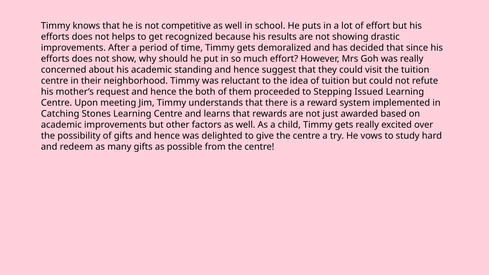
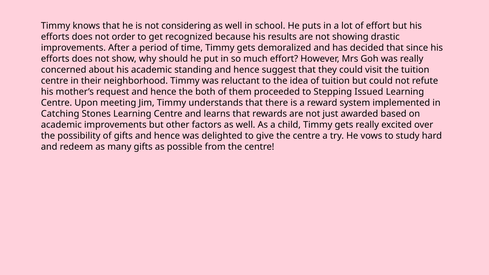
competitive: competitive -> considering
helps: helps -> order
